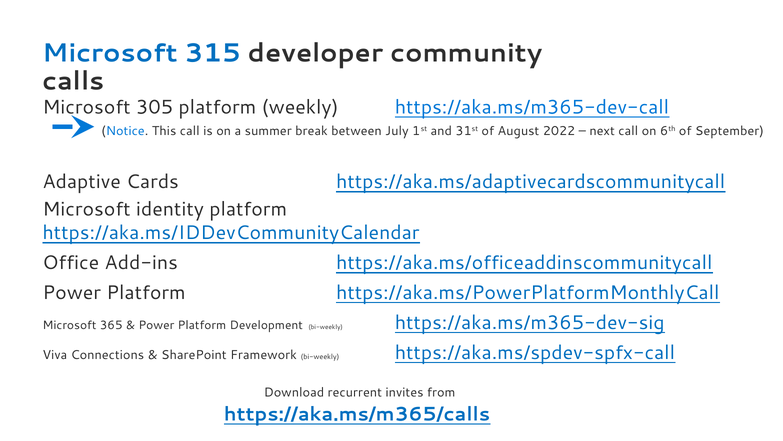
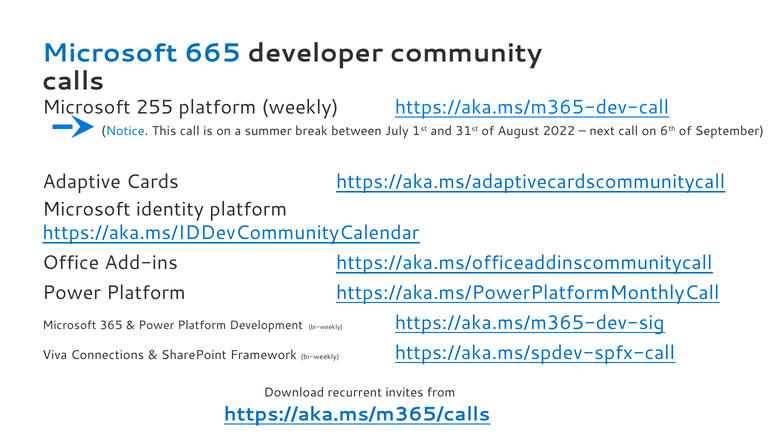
315: 315 -> 665
305: 305 -> 255
